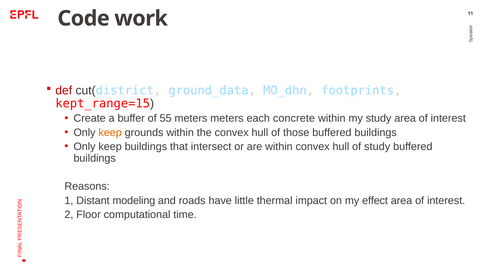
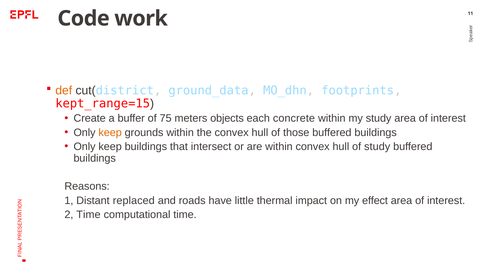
def colour: red -> orange
55: 55 -> 75
meters meters: meters -> objects
modeling: modeling -> replaced
2 Floor: Floor -> Time
